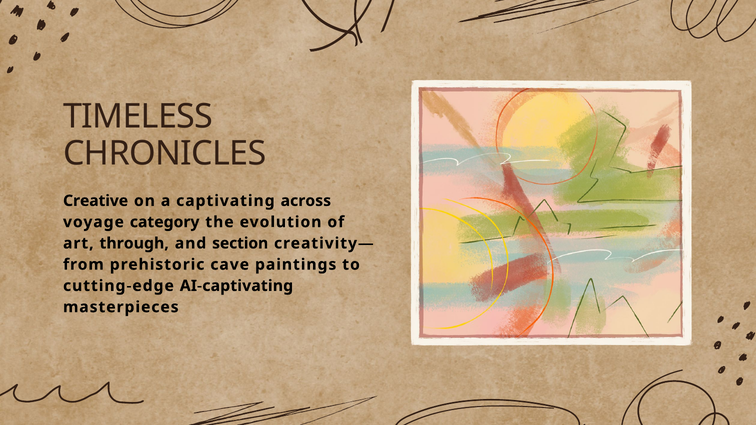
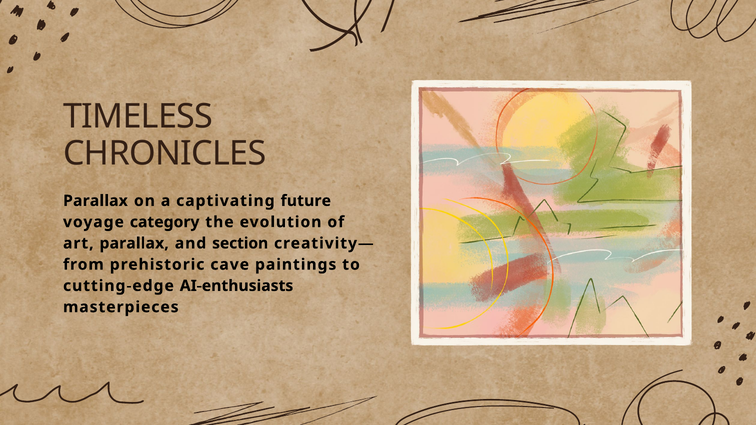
Creative at (96, 201): Creative -> Parallax
across: across -> future
art through: through -> parallax
AI‑captivating: AI‑captivating -> AI‑enthusiasts
